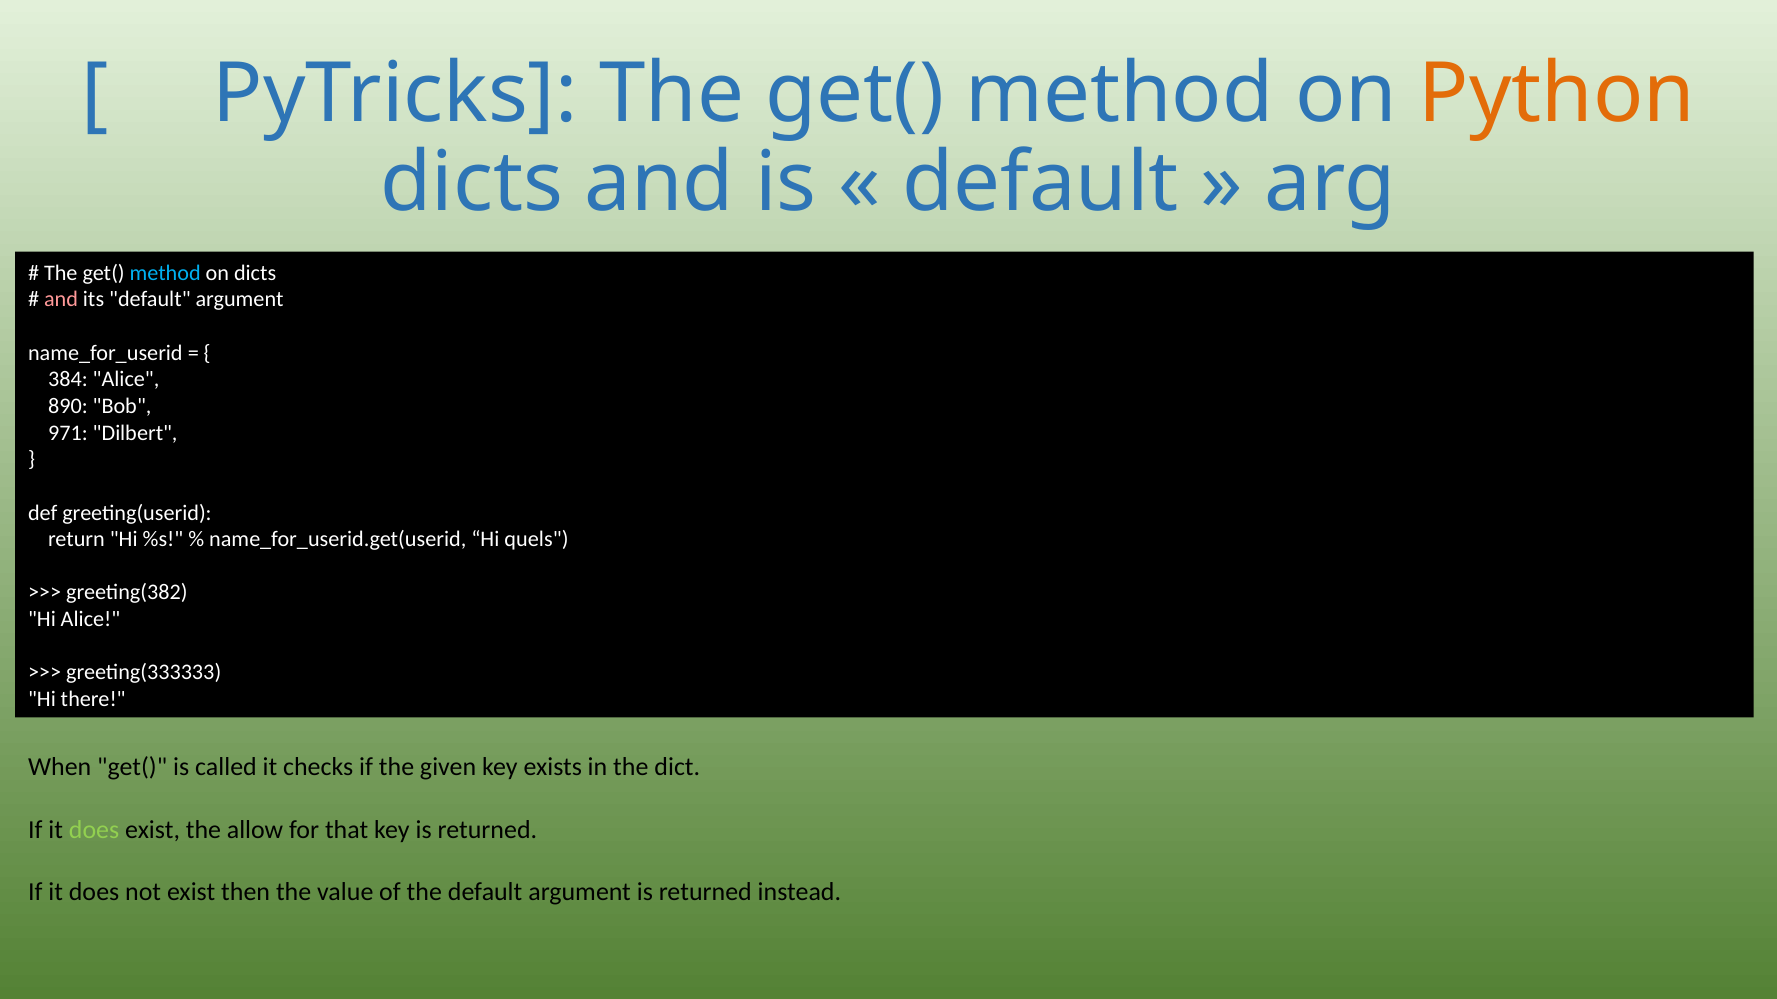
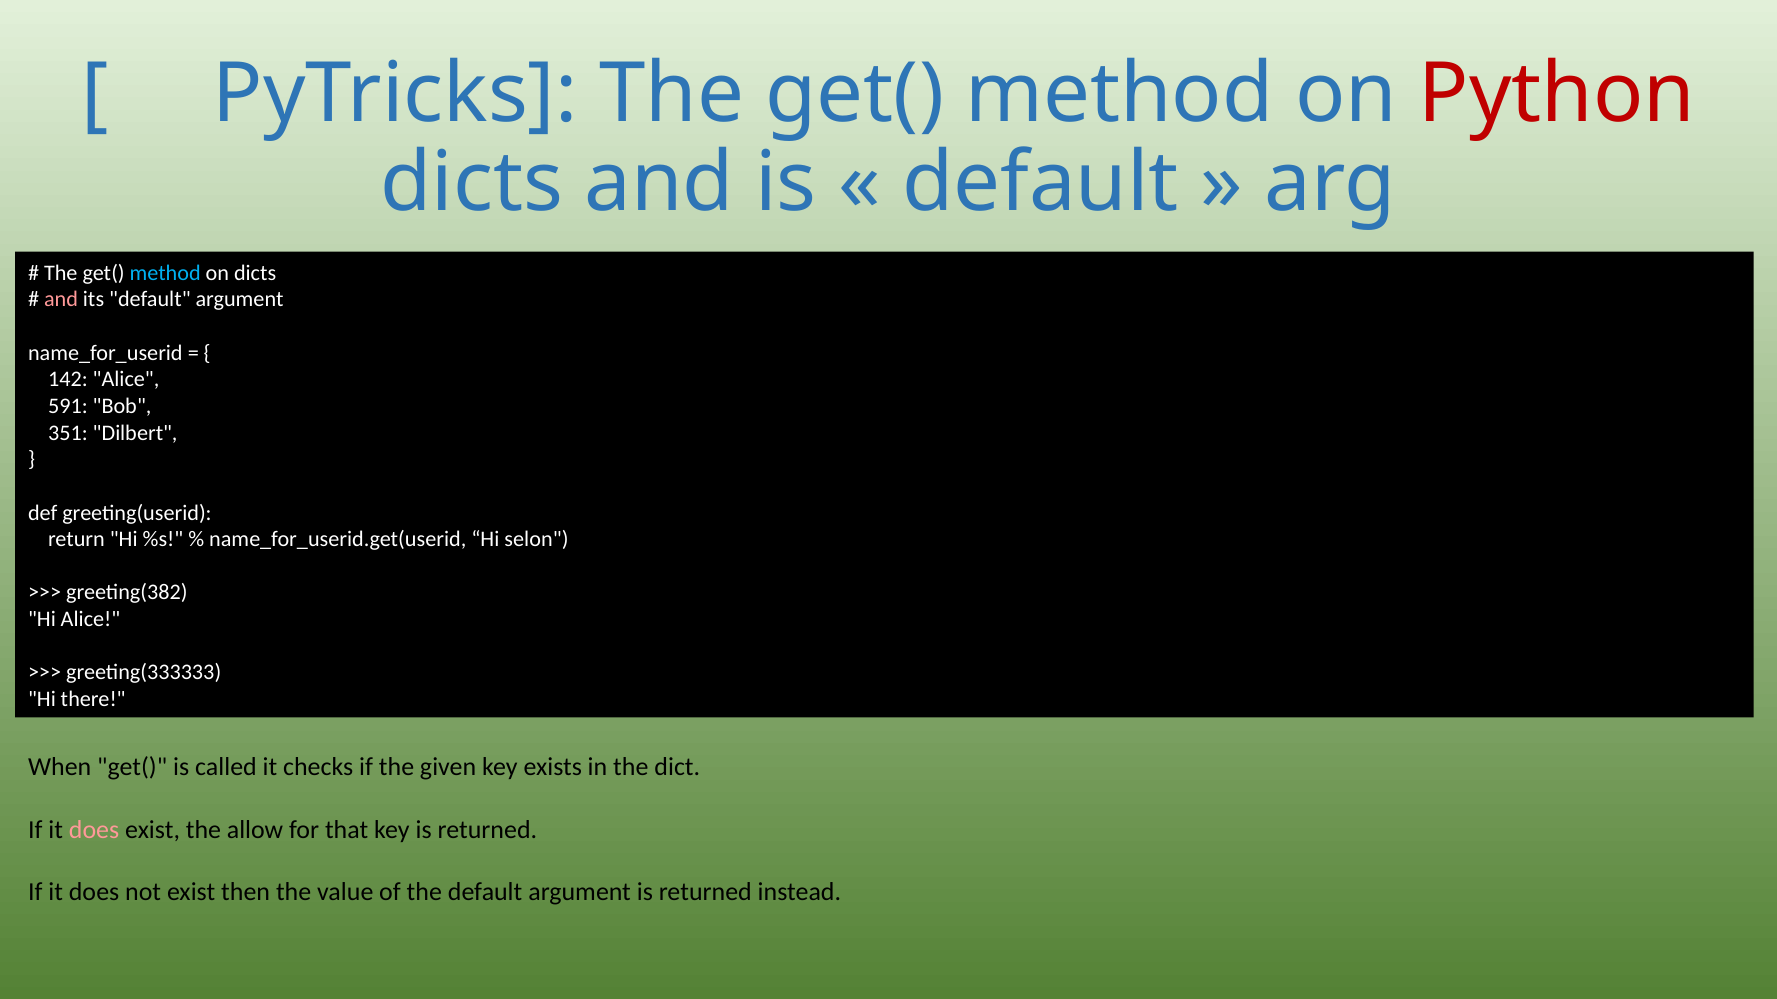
Python colour: orange -> red
384: 384 -> 142
890: 890 -> 591
971: 971 -> 351
quels: quels -> selon
does at (94, 830) colour: light green -> pink
